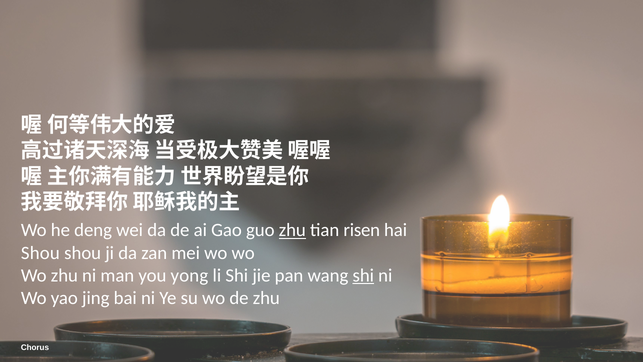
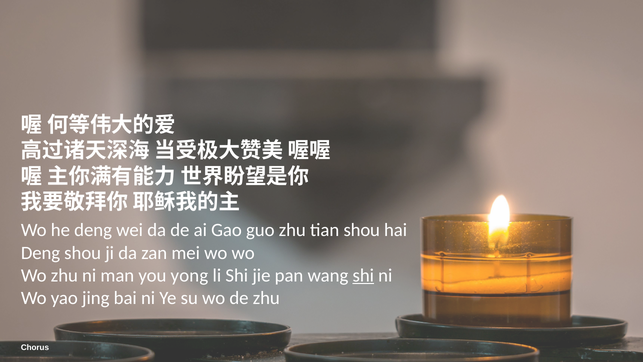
zhu at (292, 230) underline: present -> none
tian risen: risen -> shou
Shou at (40, 253): Shou -> Deng
